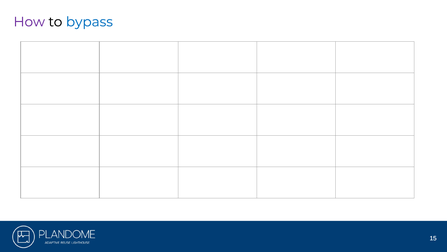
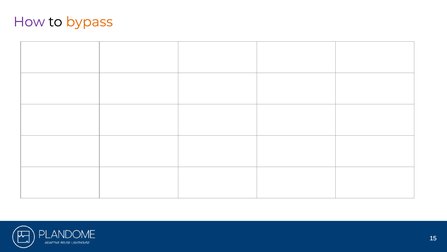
bypass colour: blue -> orange
